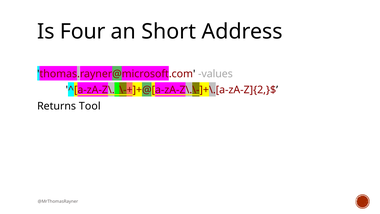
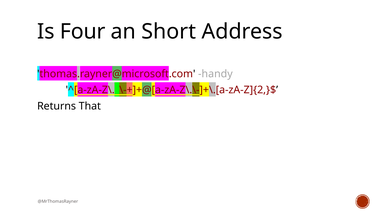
values: values -> handy
Tool: Tool -> That
